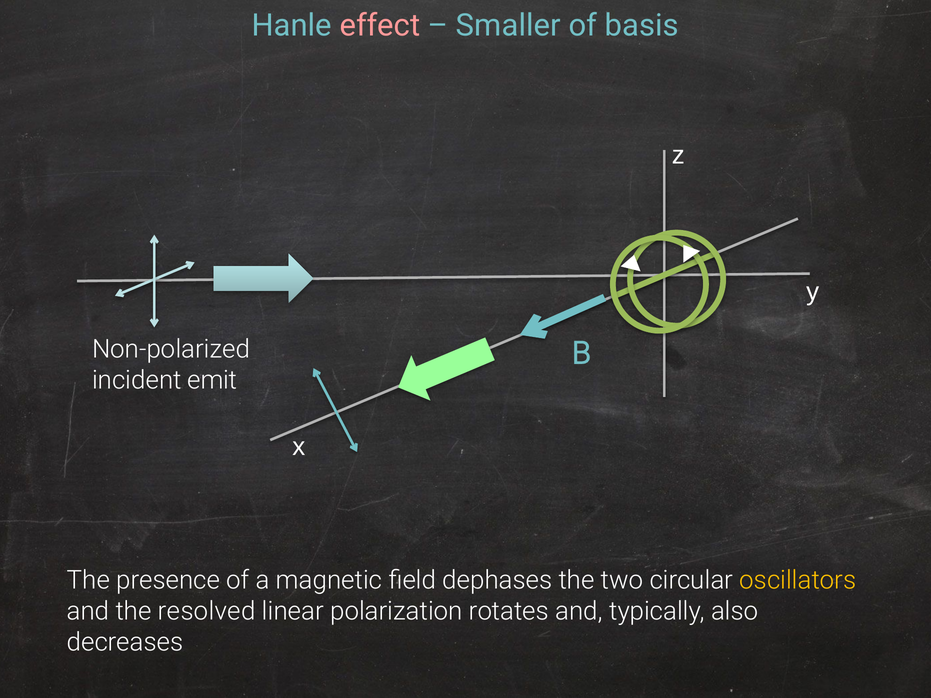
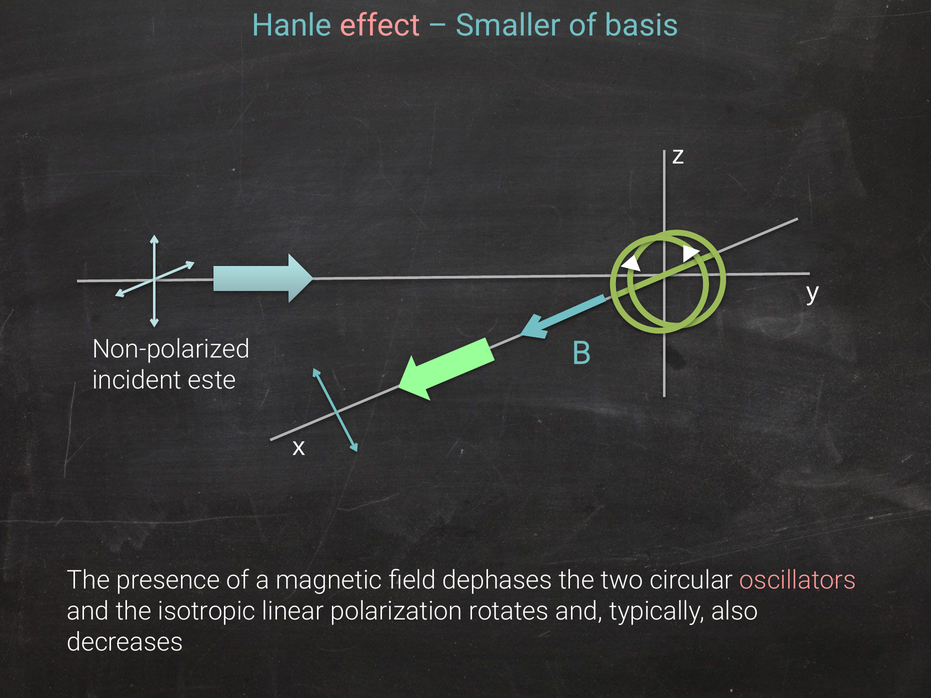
emit: emit -> este
oscillators colour: yellow -> pink
resolved: resolved -> isotropic
